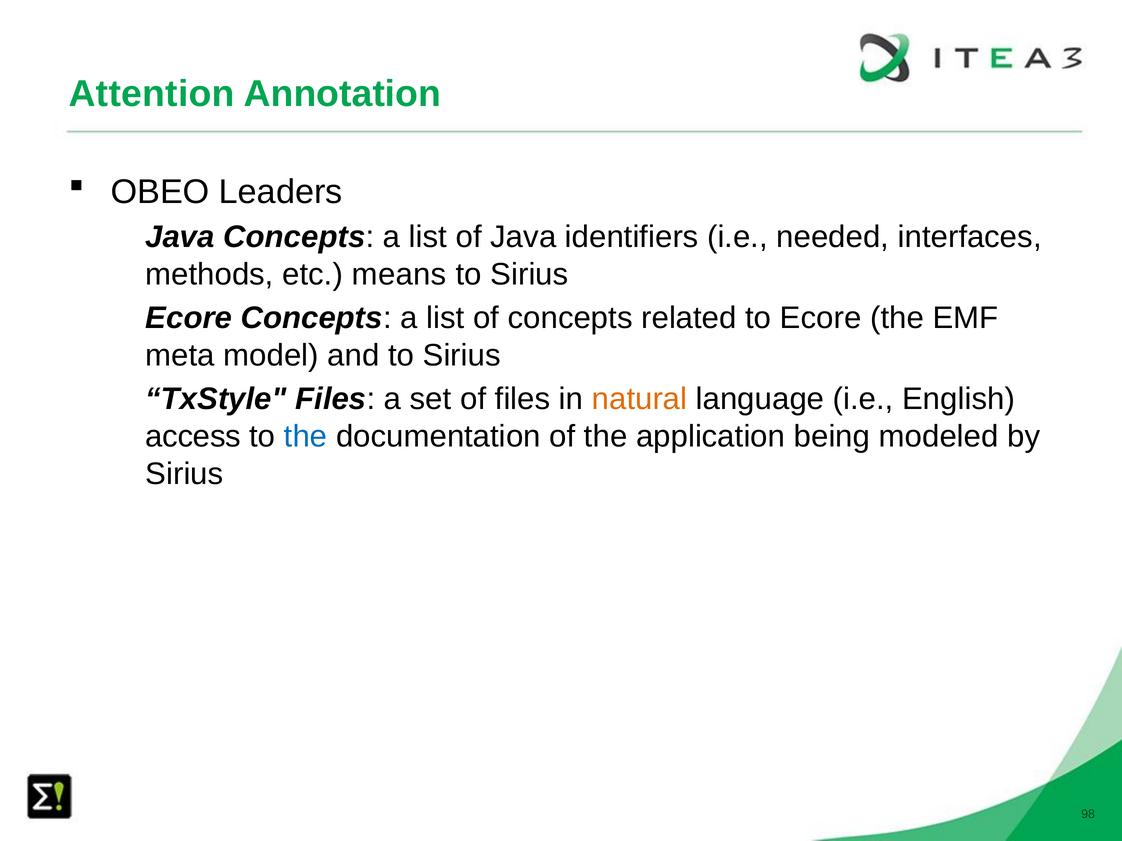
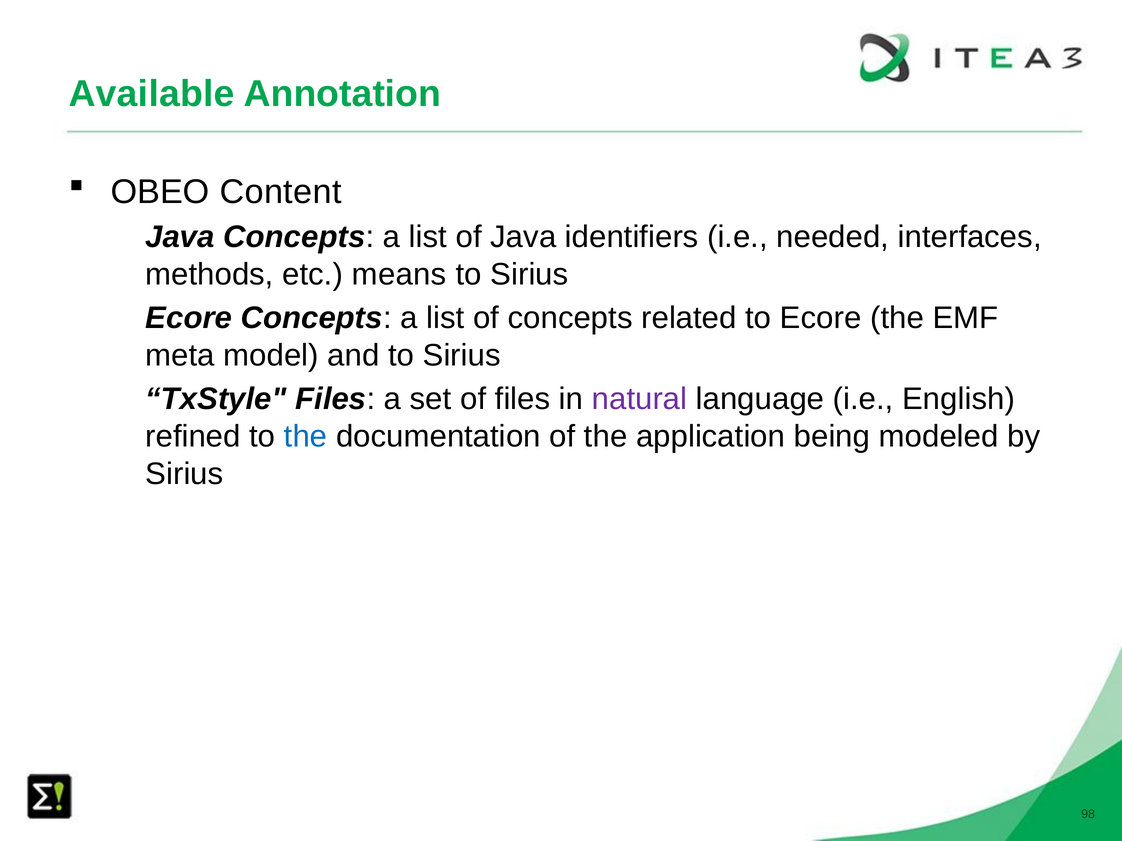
Attention: Attention -> Available
Leaders: Leaders -> Content
natural colour: orange -> purple
access: access -> refined
